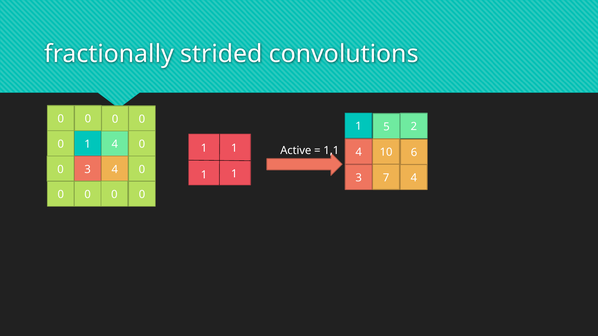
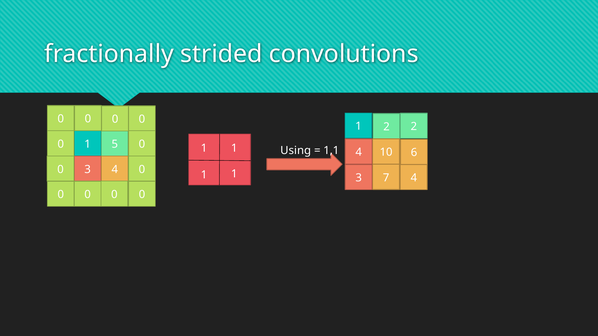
1 5: 5 -> 2
1 4: 4 -> 5
Active: Active -> Using
